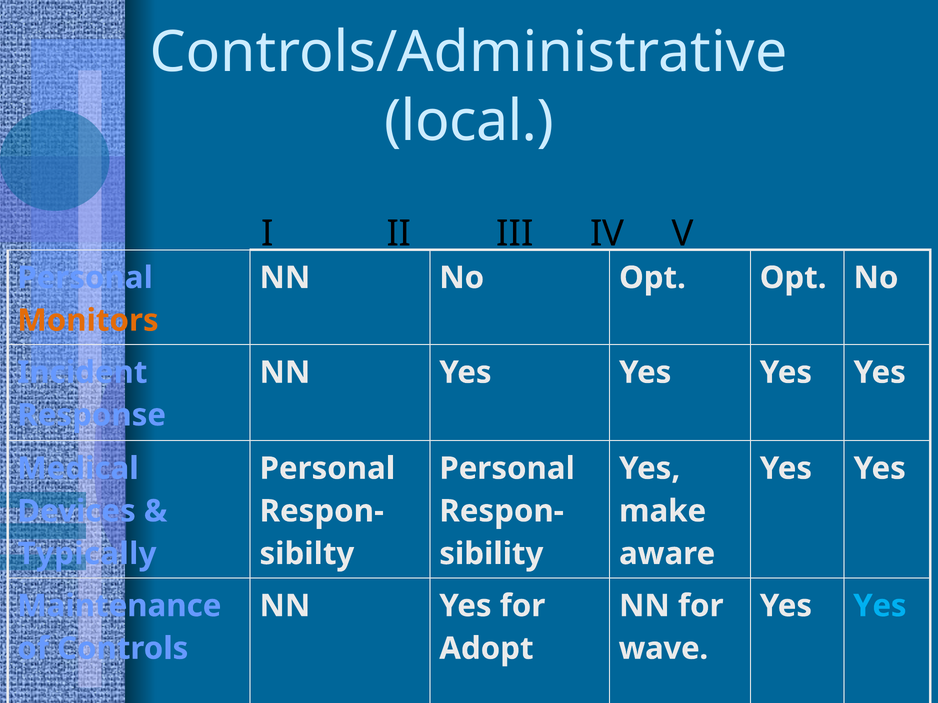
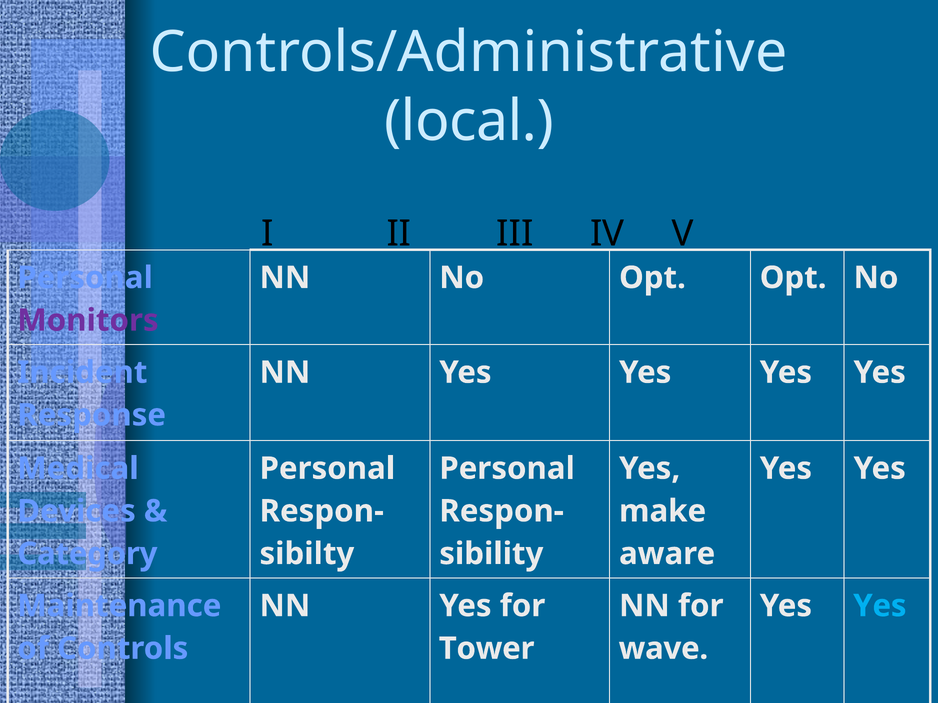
Monitors colour: orange -> purple
Typically: Typically -> Category
Adopt: Adopt -> Tower
